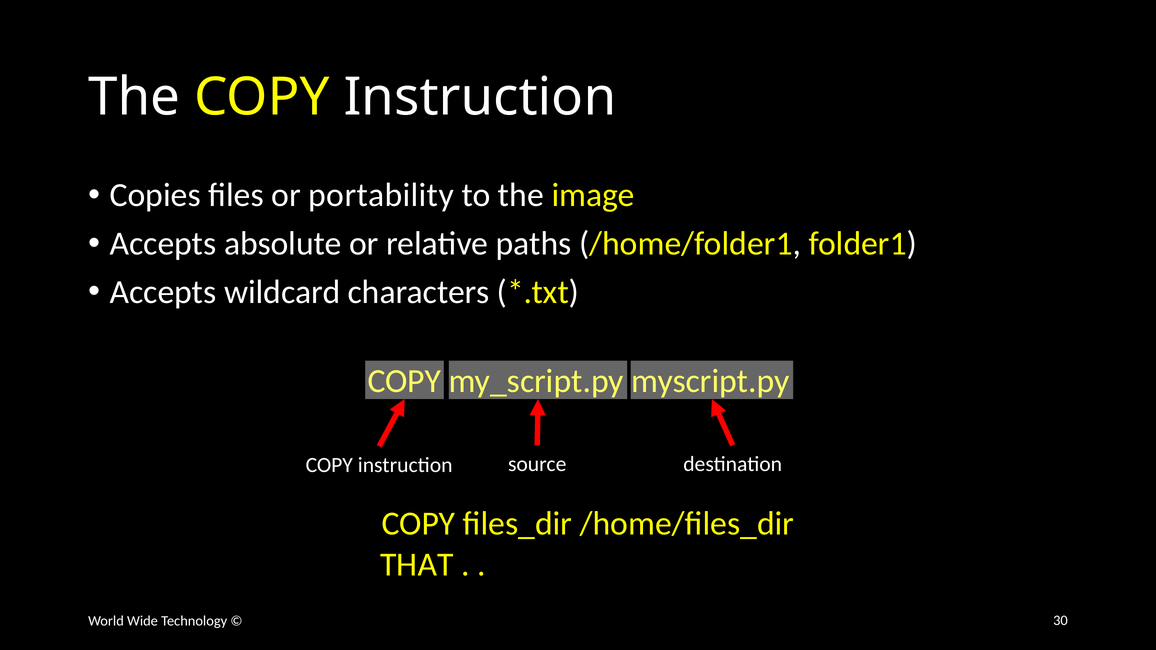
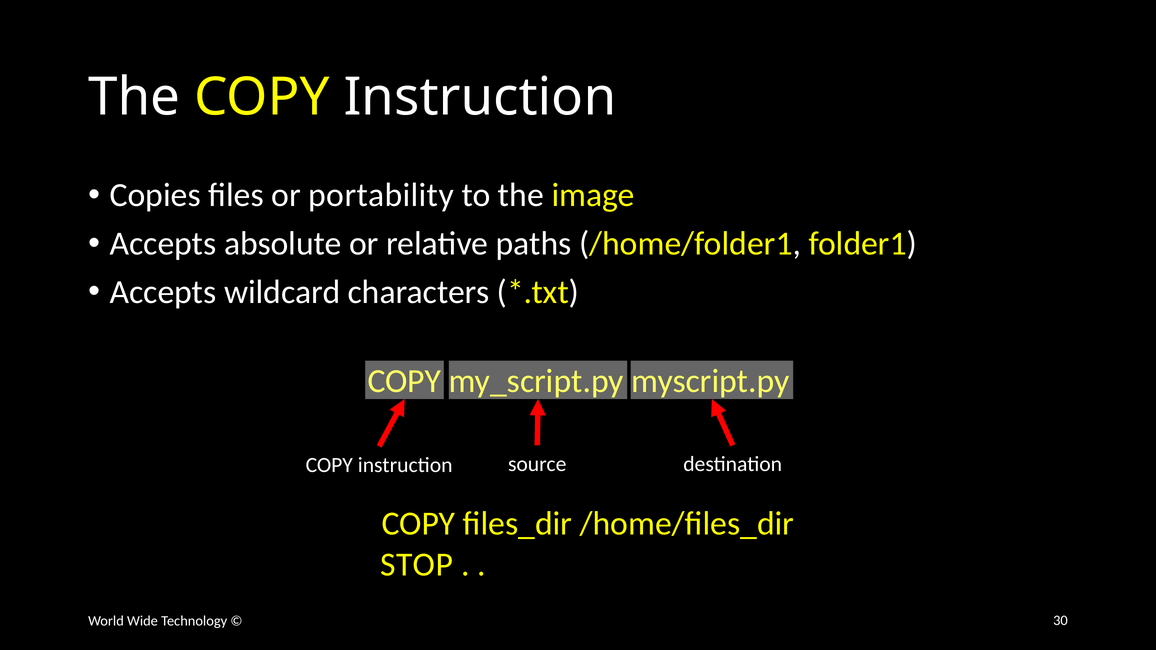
THAT: THAT -> STOP
